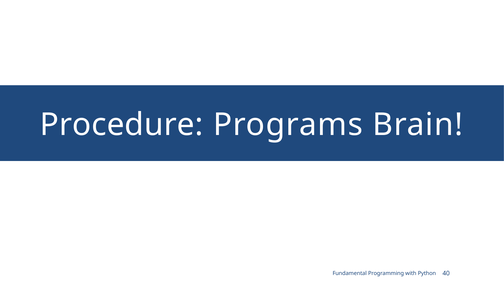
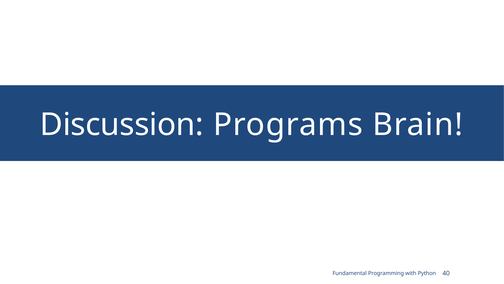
Procedure: Procedure -> Discussion
